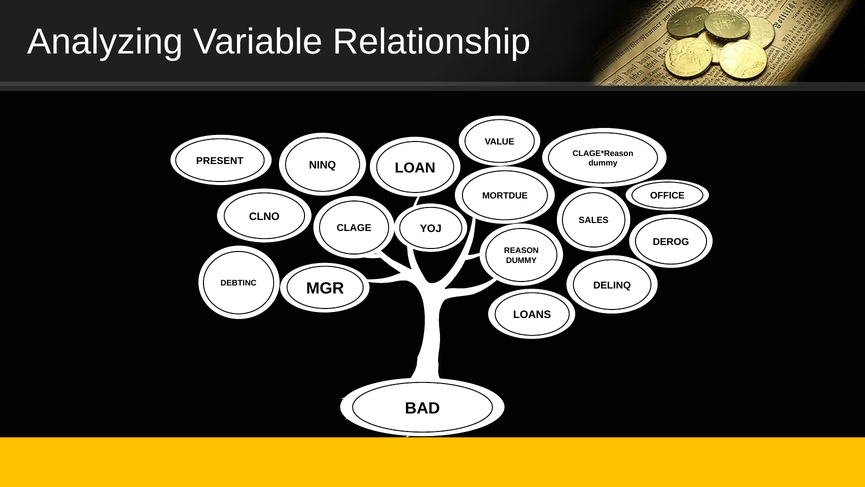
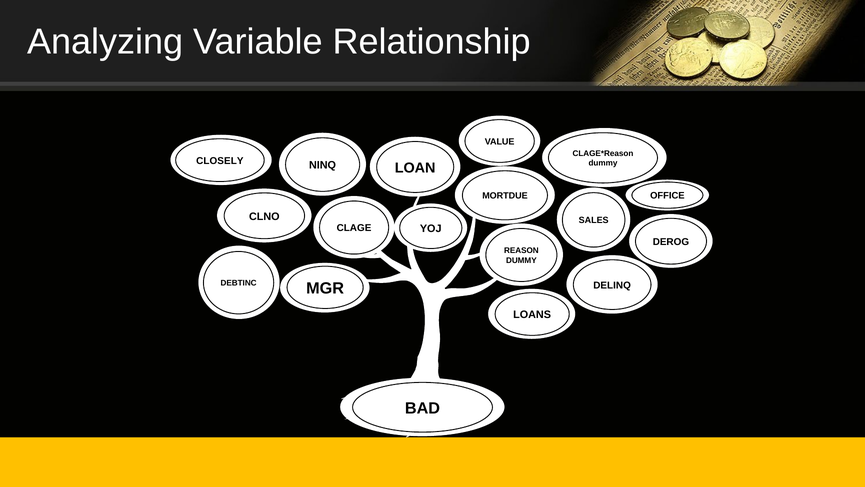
PRESENT: PRESENT -> CLOSELY
